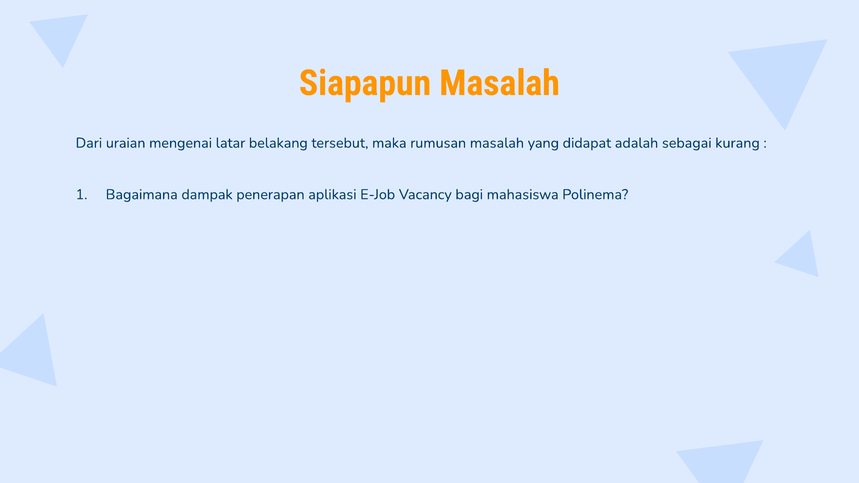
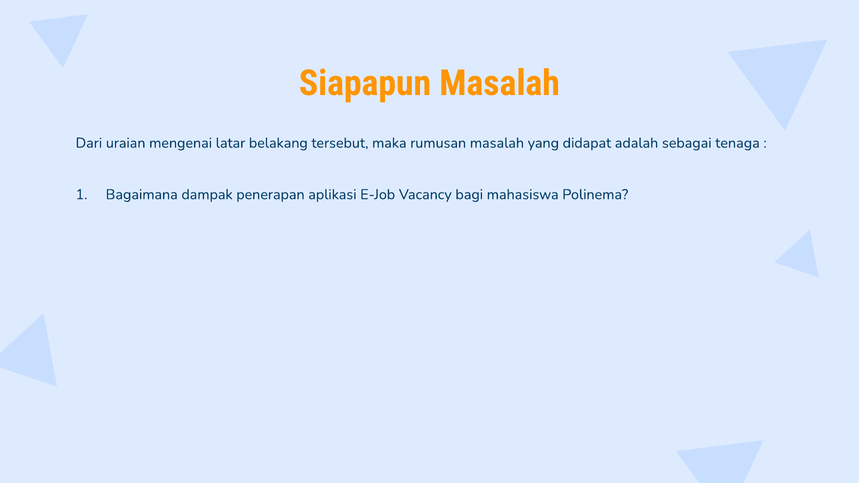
kurang: kurang -> tenaga
